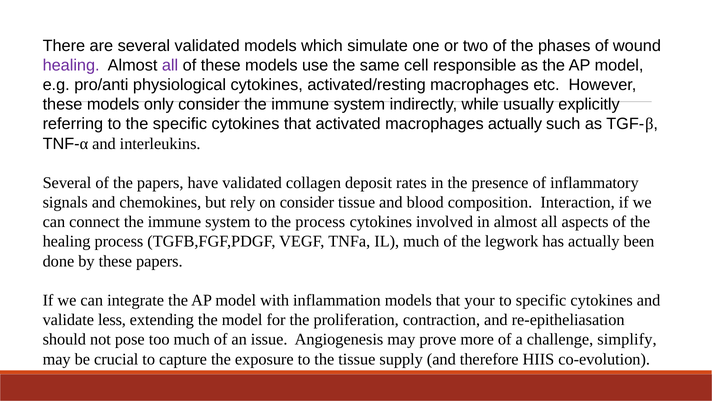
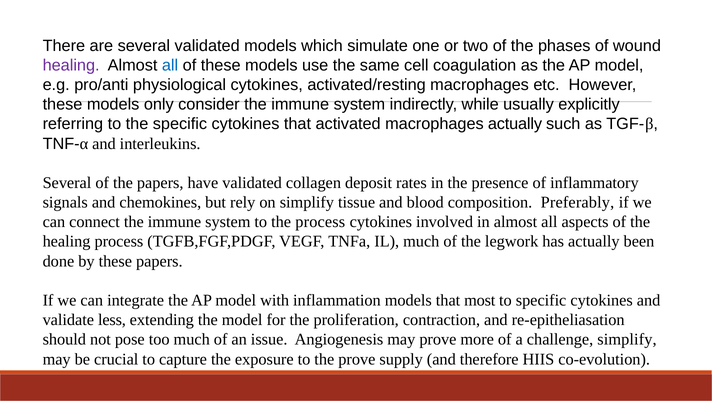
all at (170, 65) colour: purple -> blue
responsible: responsible -> coagulation
on consider: consider -> simplify
Interaction: Interaction -> Preferably
your: your -> most
the tissue: tissue -> prove
